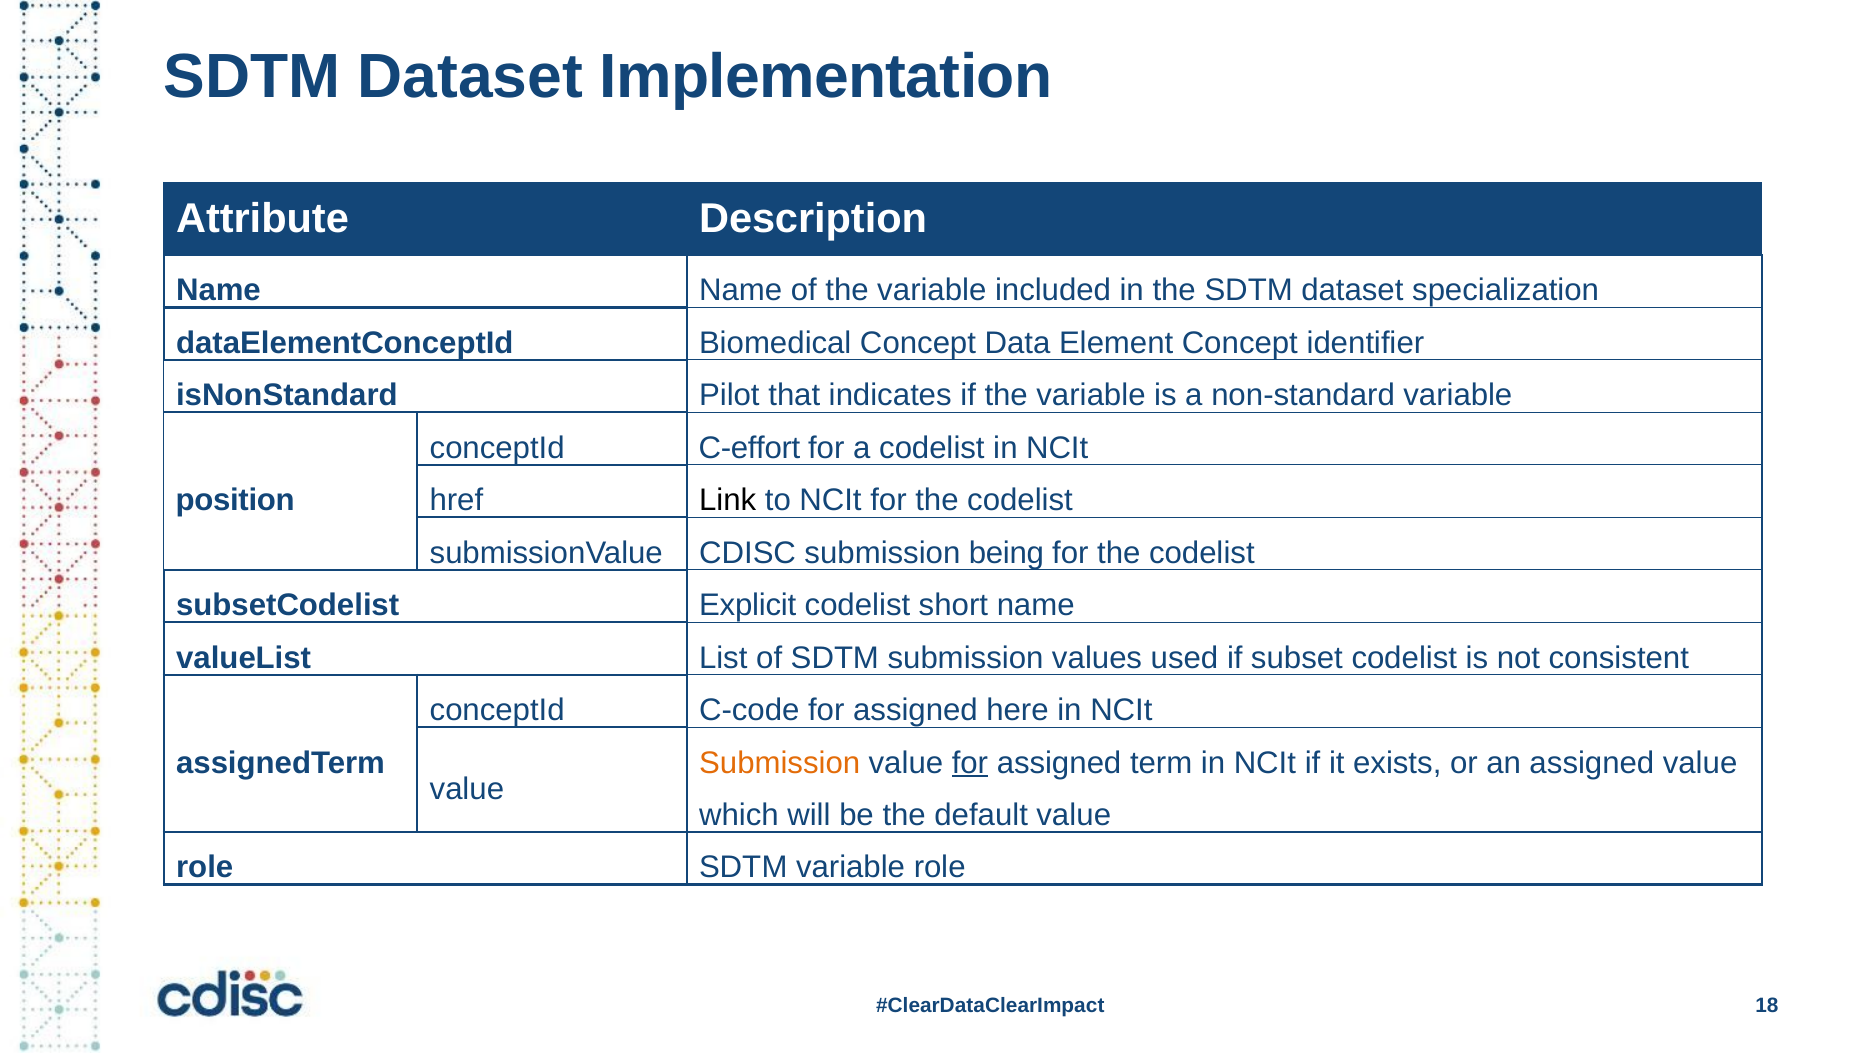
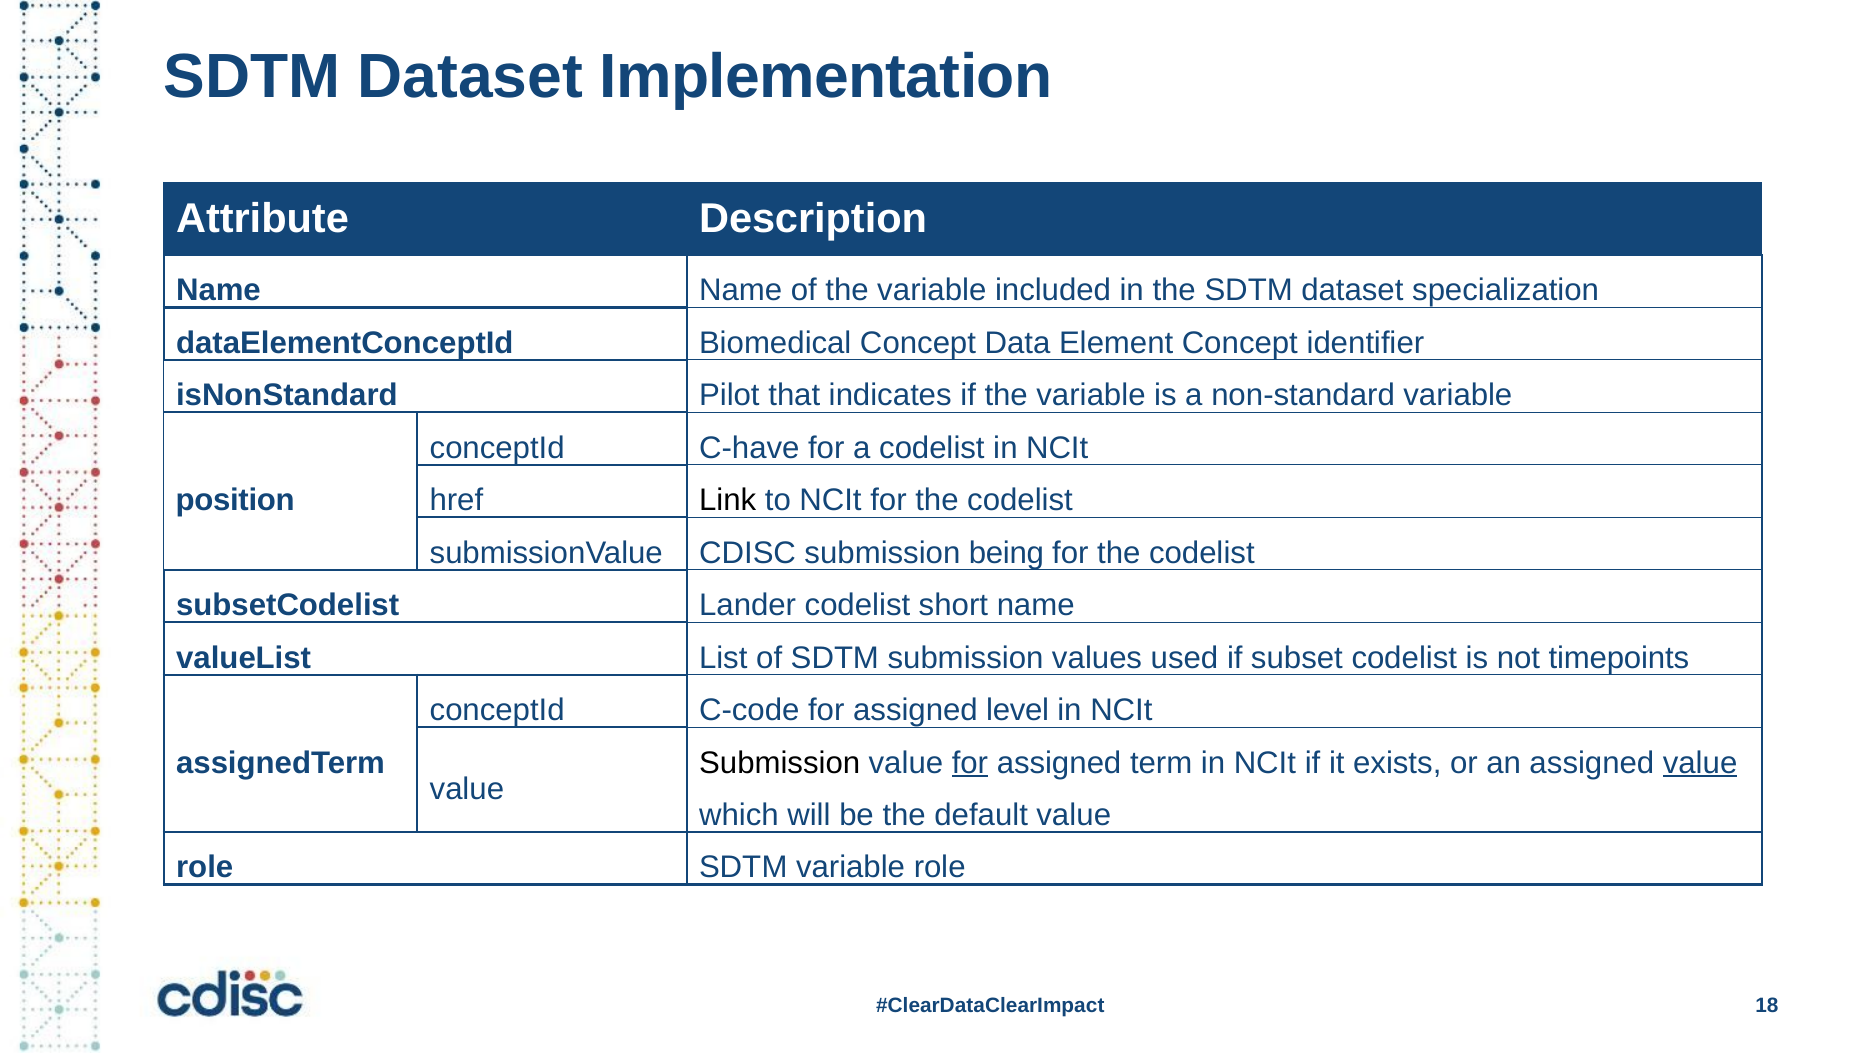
C-effort: C-effort -> C-have
Explicit: Explicit -> Lander
consistent: consistent -> timepoints
here: here -> level
Submission at (780, 763) colour: orange -> black
value at (1700, 763) underline: none -> present
